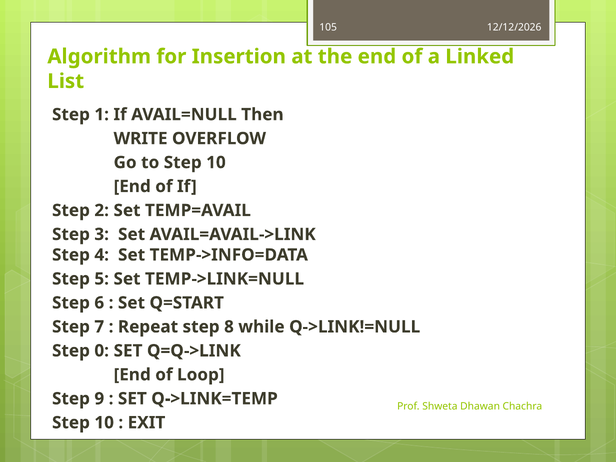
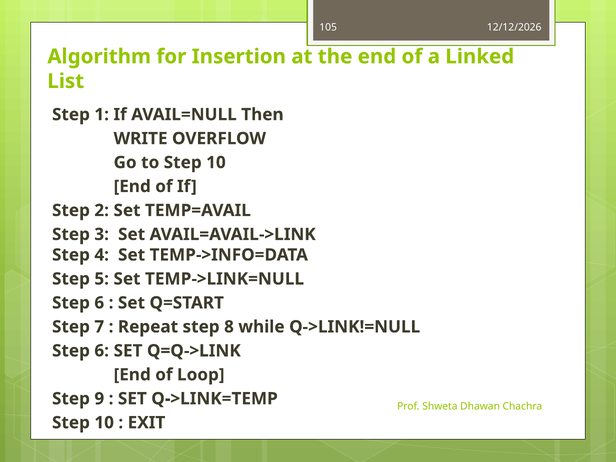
0 at (102, 351): 0 -> 6
